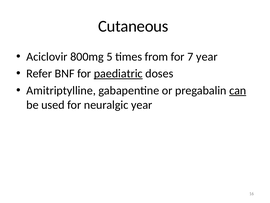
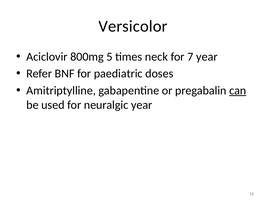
Cutaneous: Cutaneous -> Versicolor
from: from -> neck
paediatric underline: present -> none
